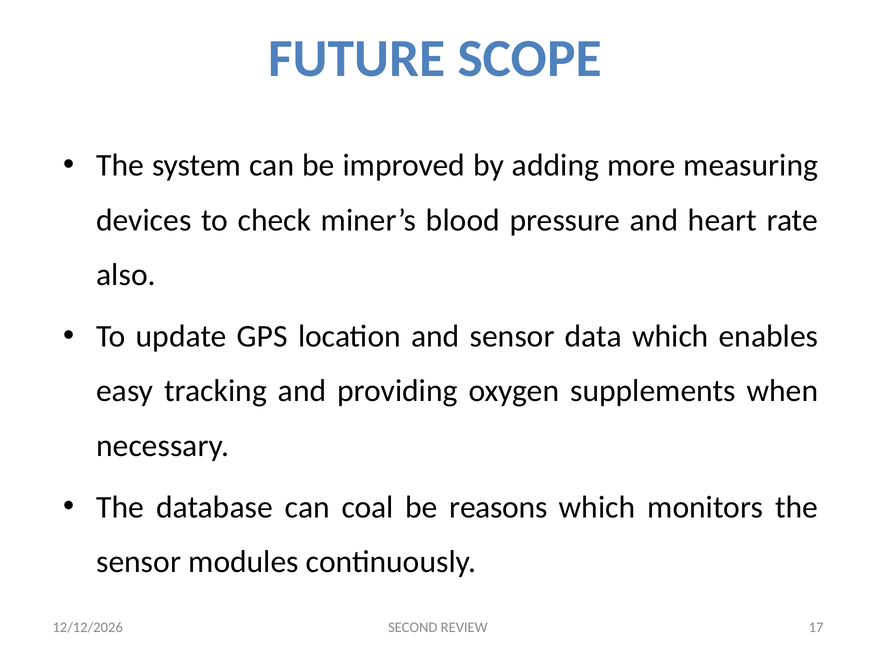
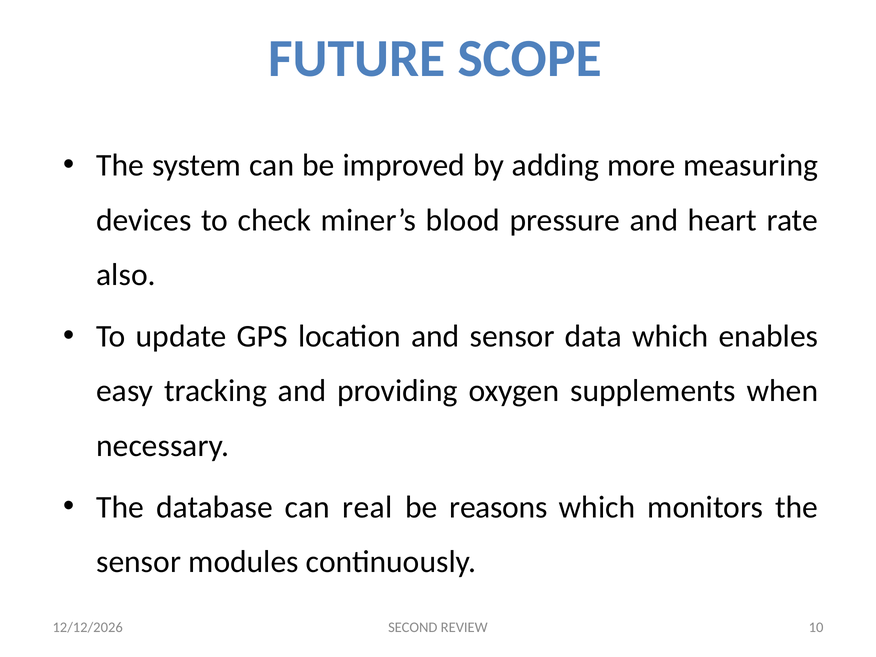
coal: coal -> real
17: 17 -> 10
